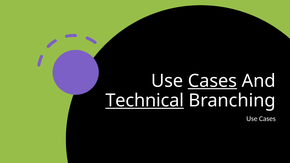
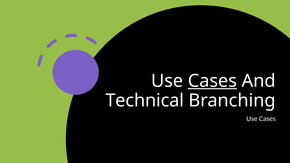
Technical underline: present -> none
